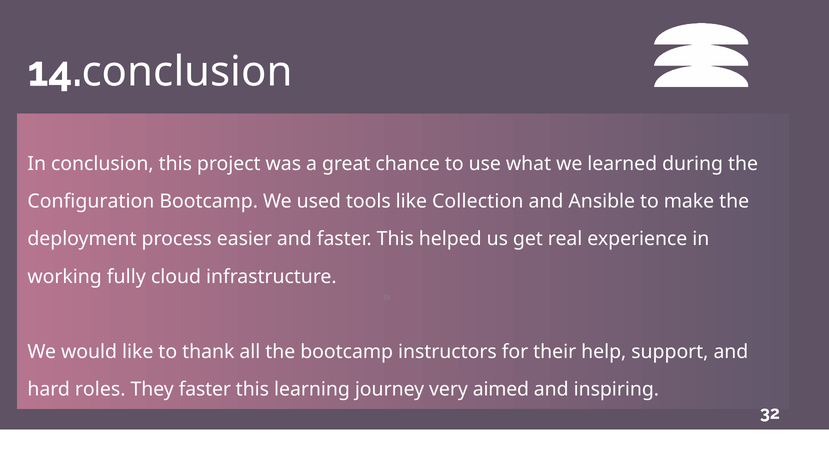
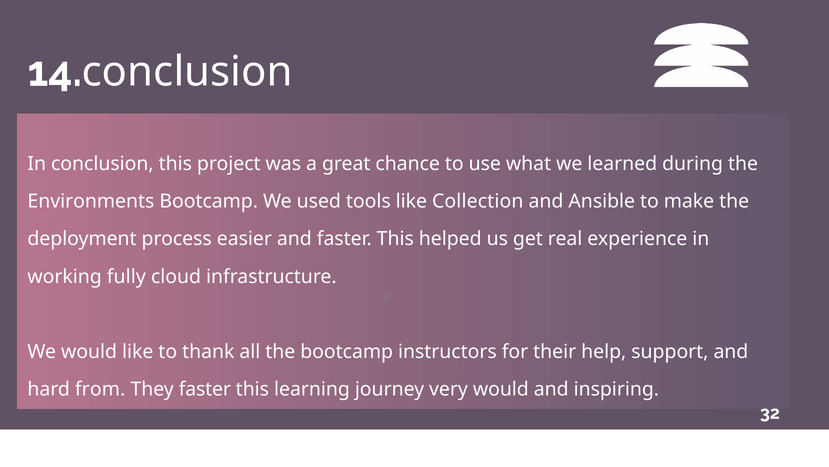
Configuration: Configuration -> Environments
roles: roles -> from
very aimed: aimed -> would
